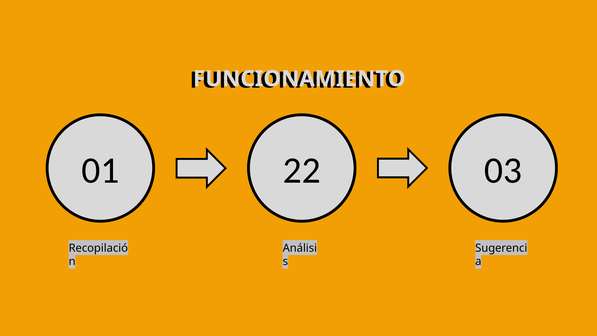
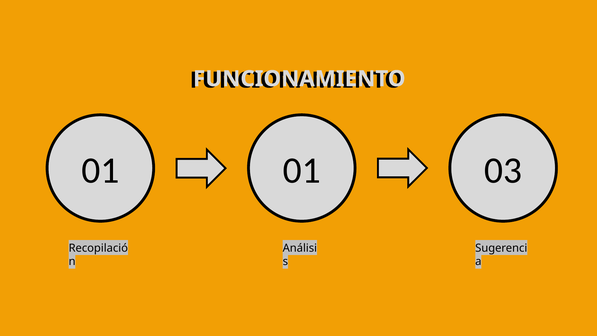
01 22: 22 -> 01
